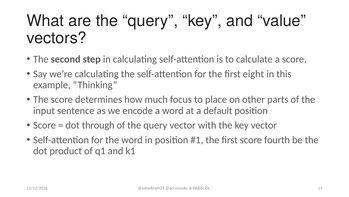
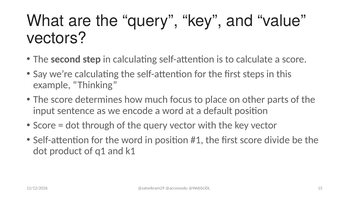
eight: eight -> steps
fourth: fourth -> divide
